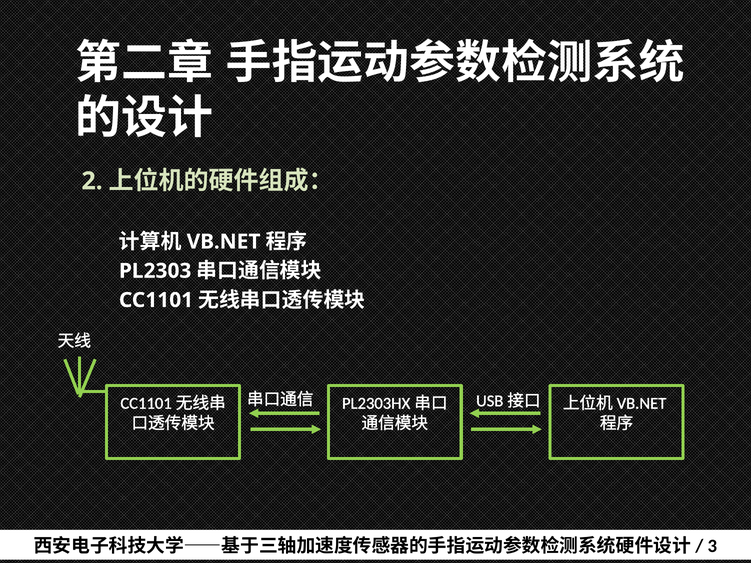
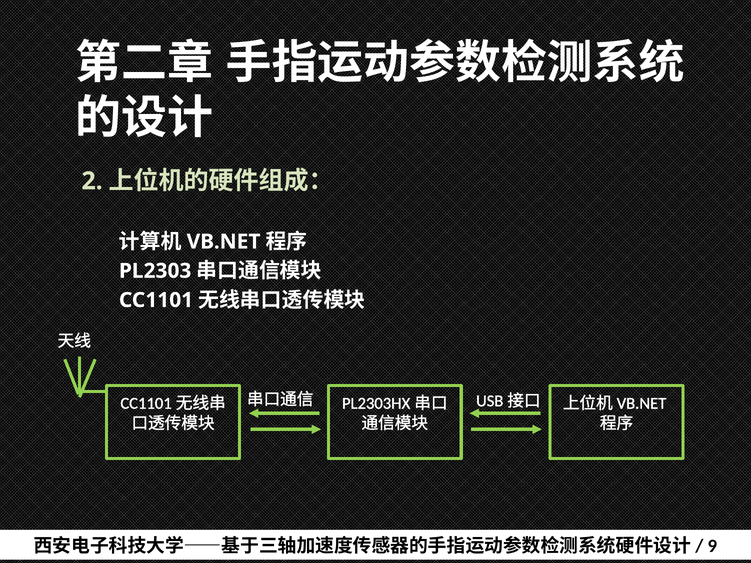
3: 3 -> 9
